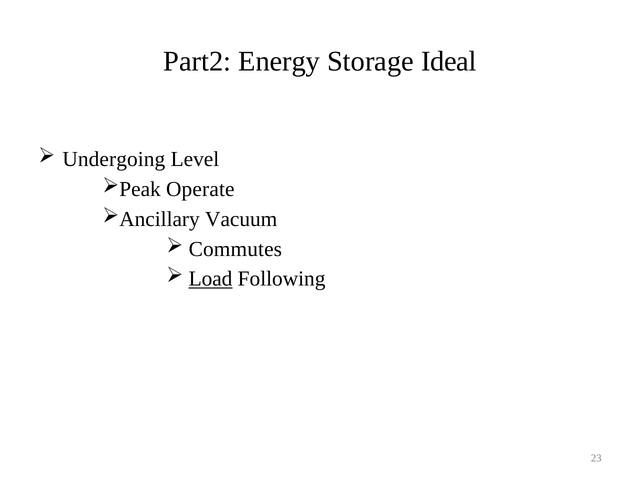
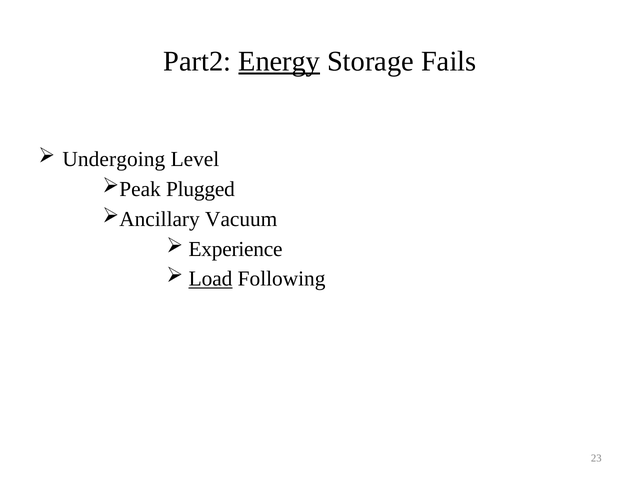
Energy underline: none -> present
Ideal: Ideal -> Fails
Operate: Operate -> Plugged
Commutes: Commutes -> Experience
